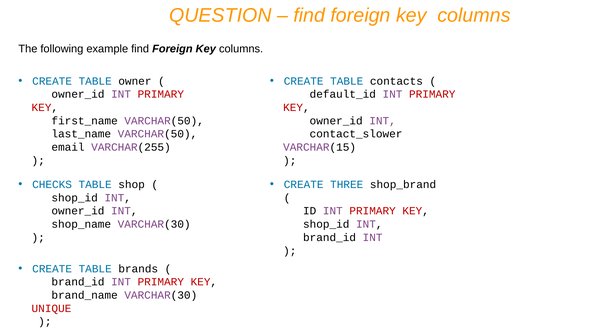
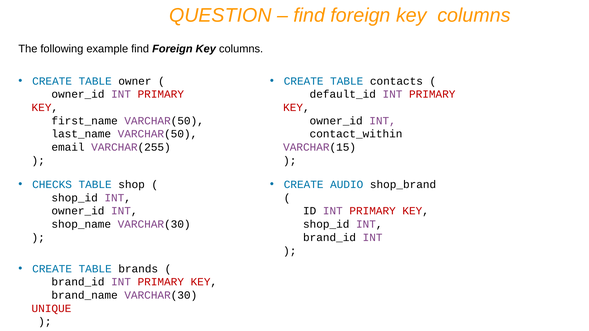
contact_slower: contact_slower -> contact_within
THREE: THREE -> AUDIO
